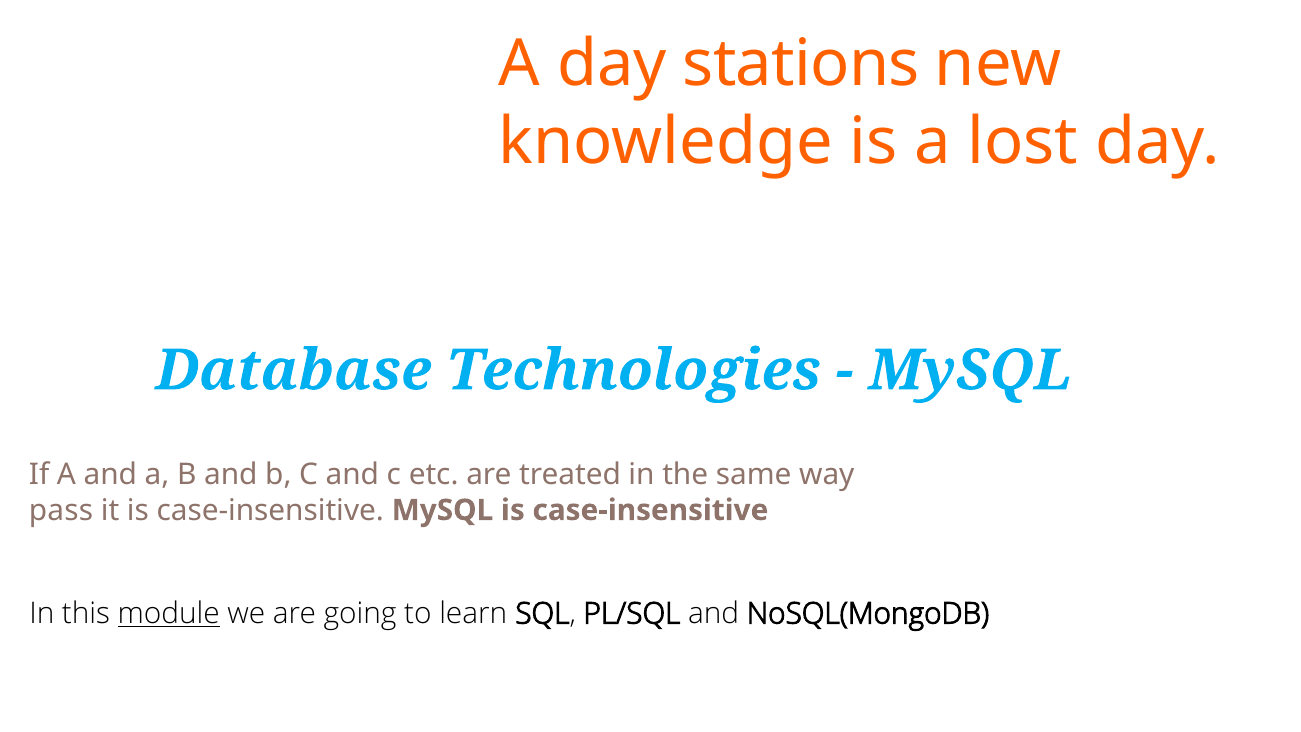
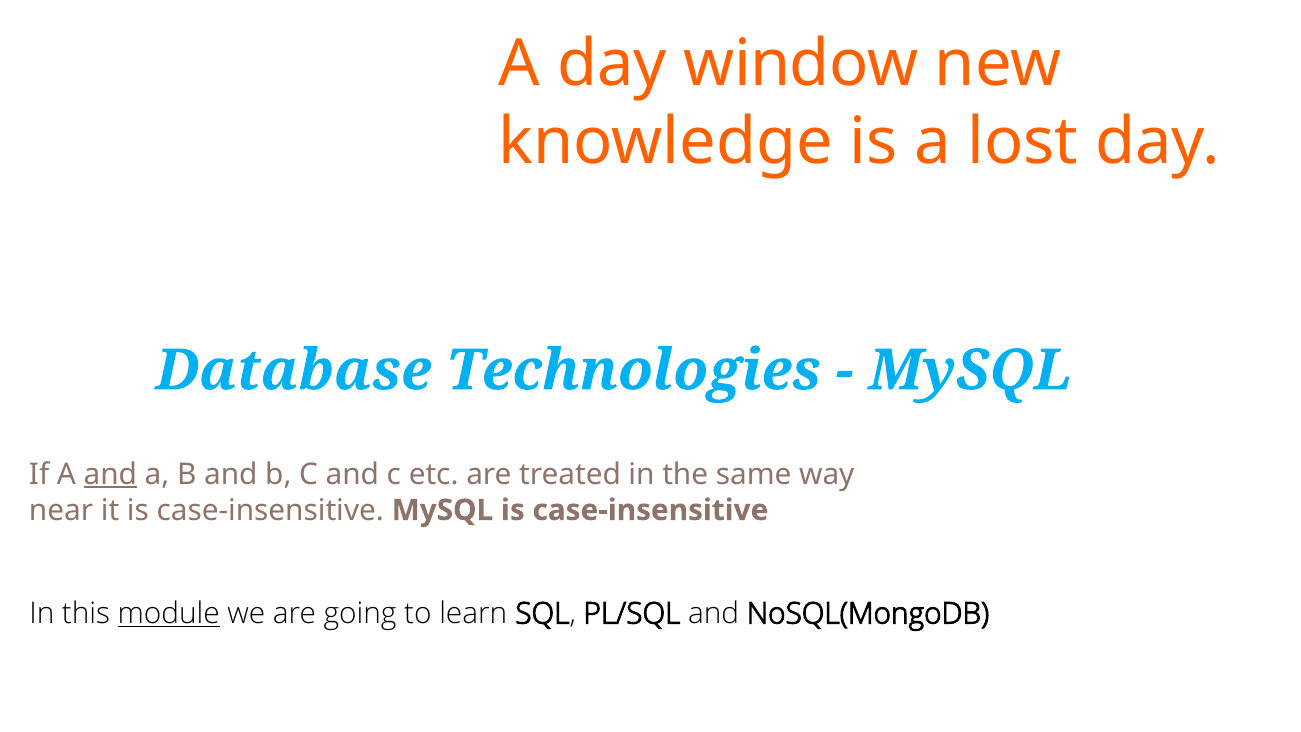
stations: stations -> window
and at (110, 474) underline: none -> present
pass: pass -> near
